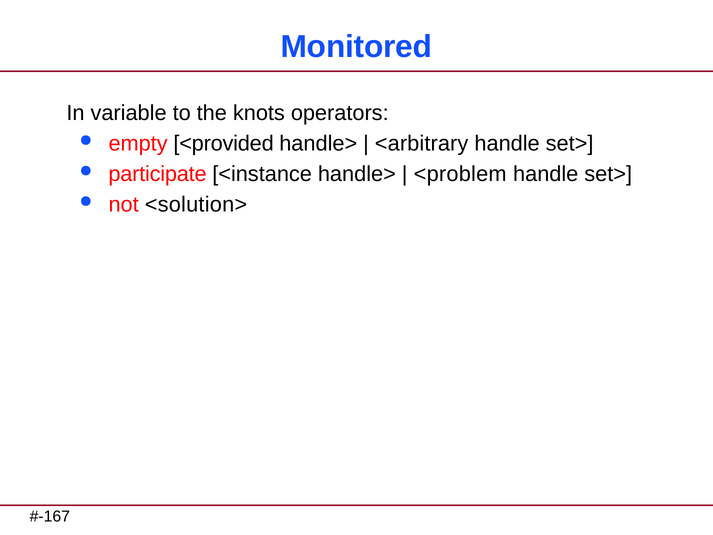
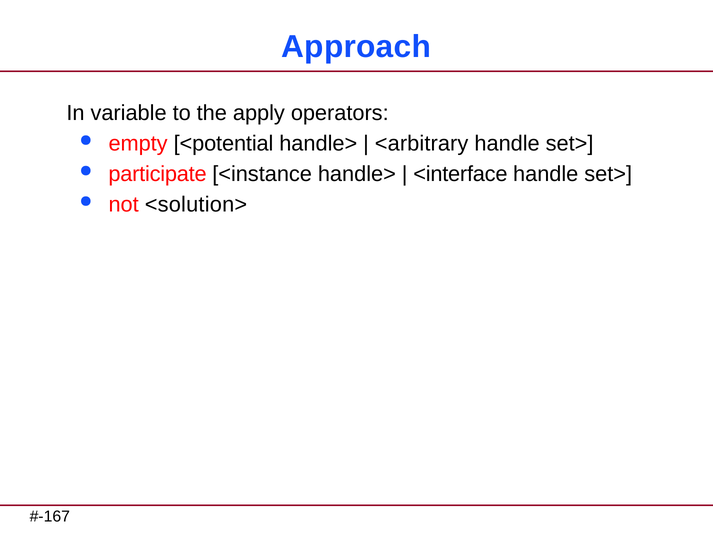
Monitored: Monitored -> Approach
knots: knots -> apply
<provided: <provided -> <potential
<problem: <problem -> <interface
